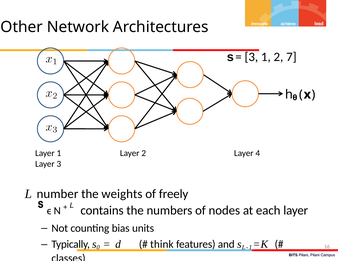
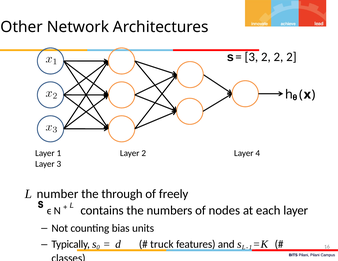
3 1: 1 -> 2
7 at (291, 57): 7 -> 2
weights: weights -> through
think: think -> truck
